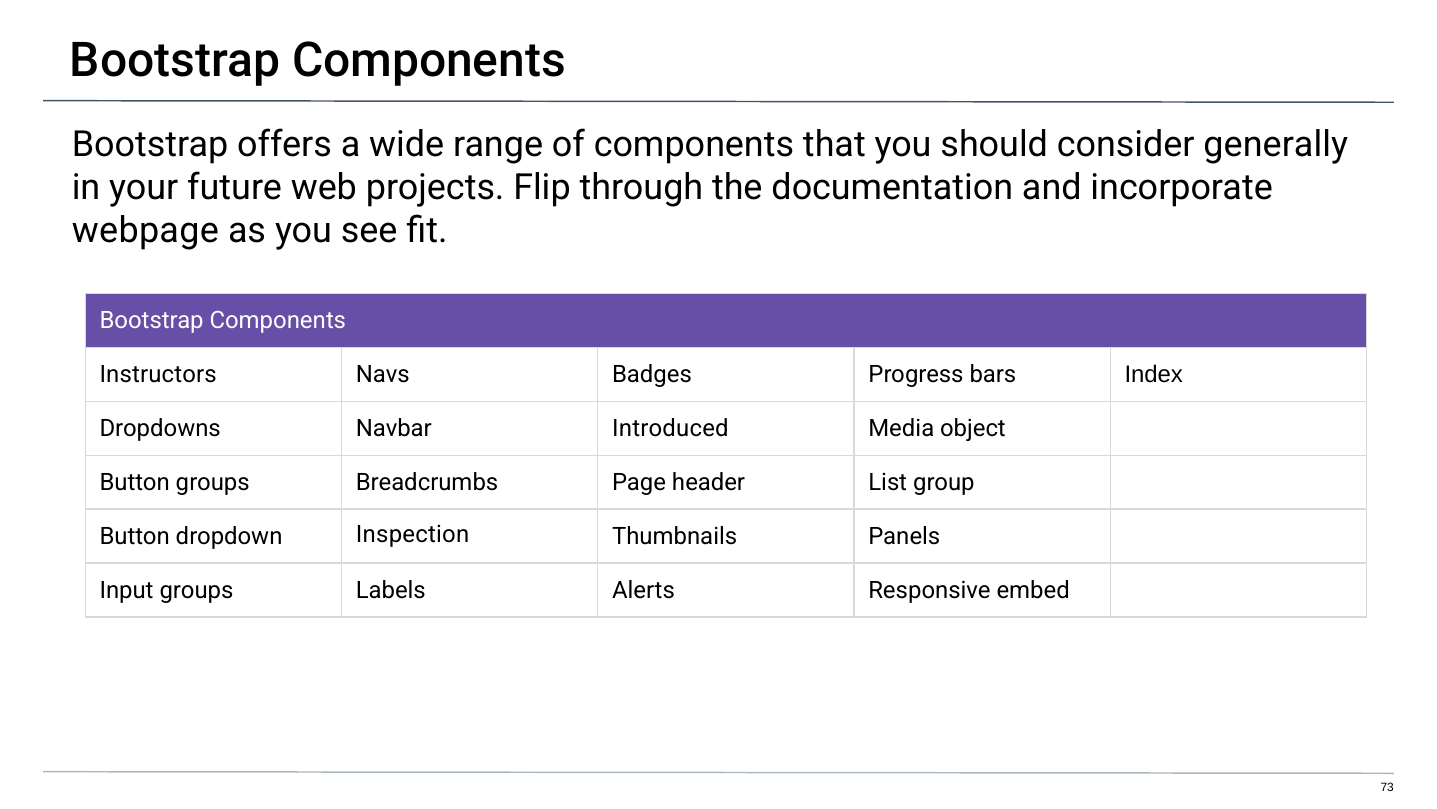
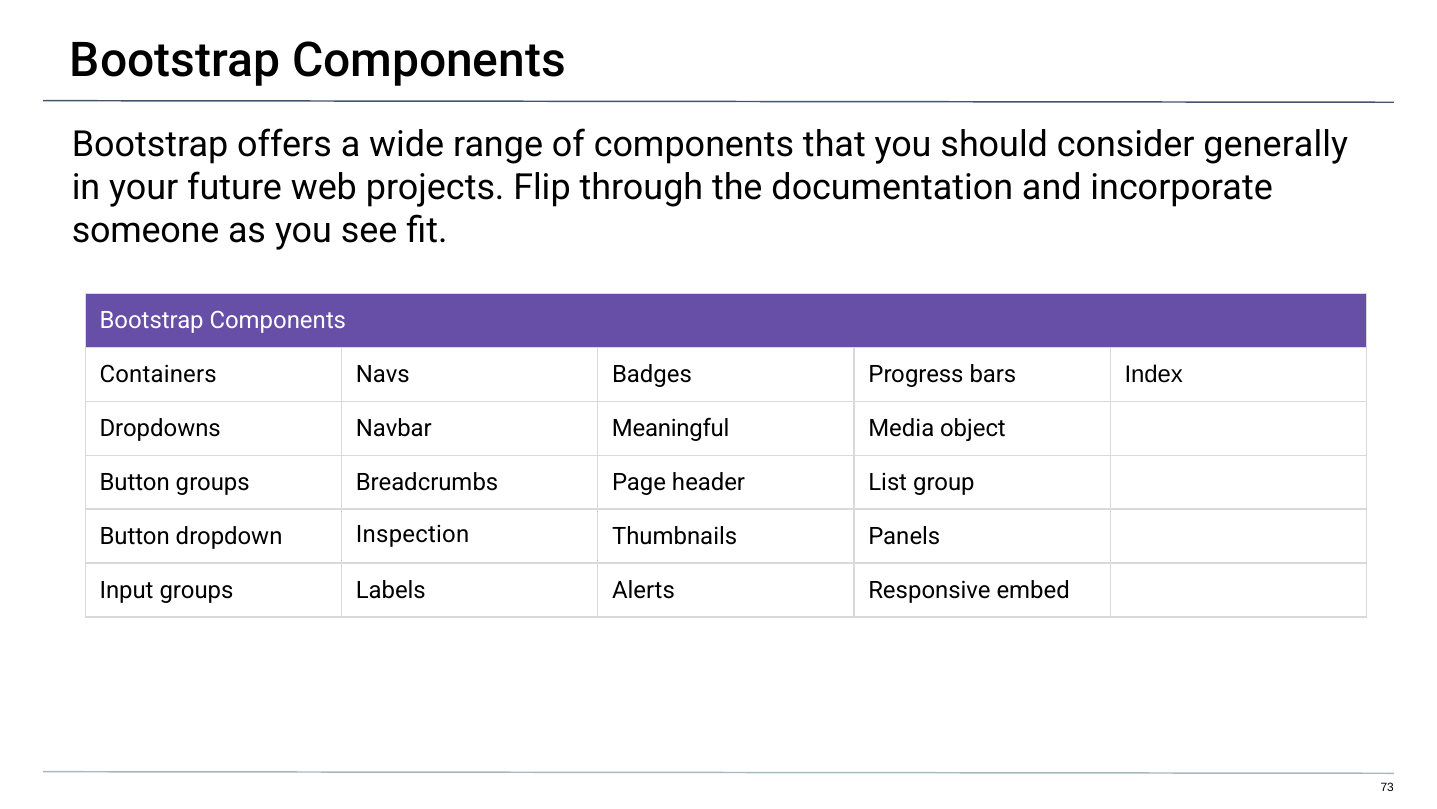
webpage: webpage -> someone
Instructors: Instructors -> Containers
Introduced: Introduced -> Meaningful
